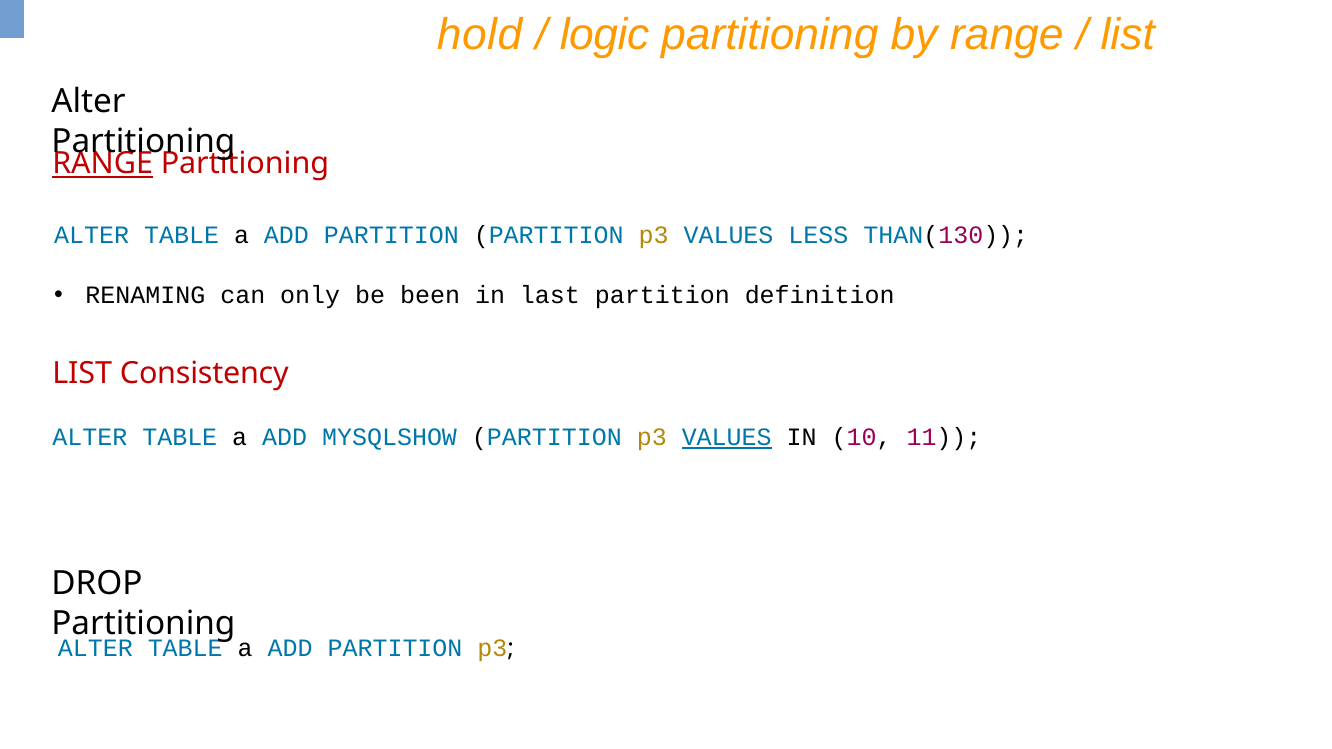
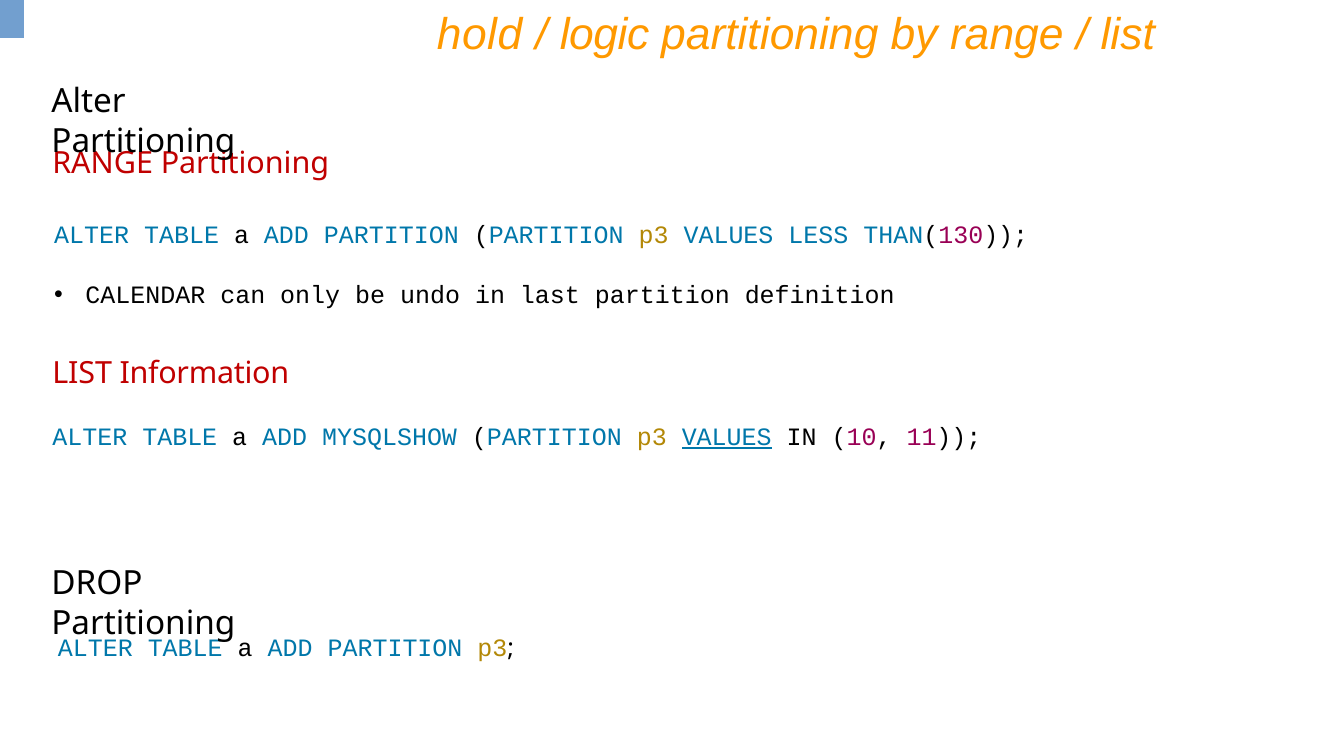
RANGE at (103, 164) underline: present -> none
RENAMING: RENAMING -> CALENDAR
been: been -> undo
Consistency: Consistency -> Information
